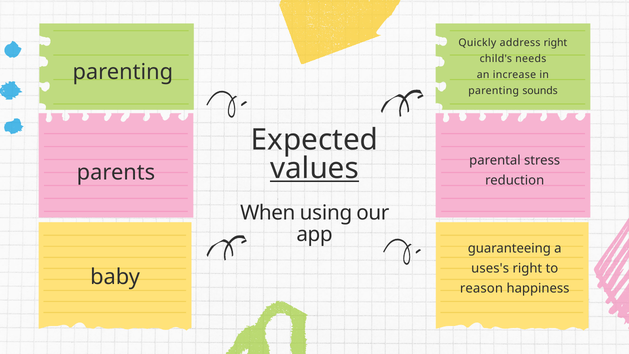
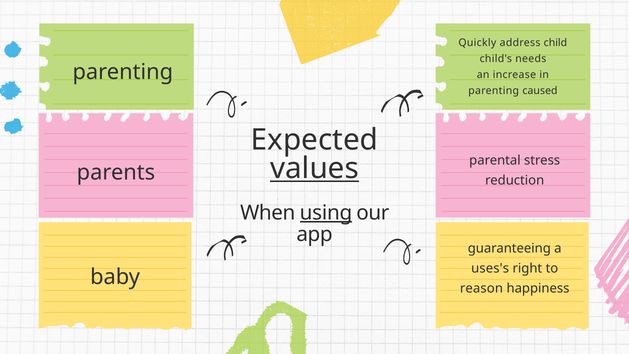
address right: right -> child
sounds: sounds -> caused
using underline: none -> present
